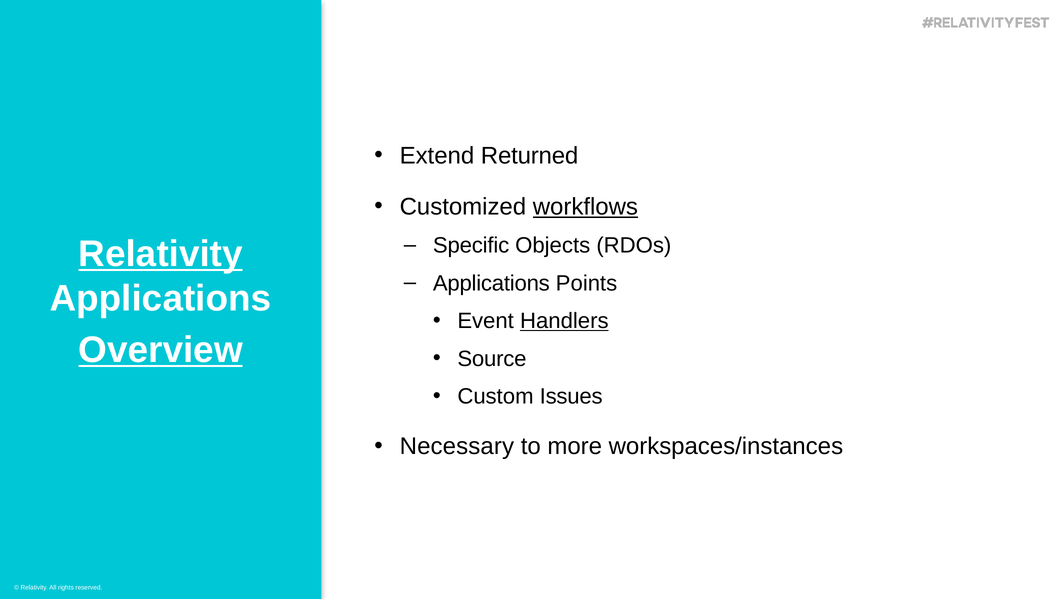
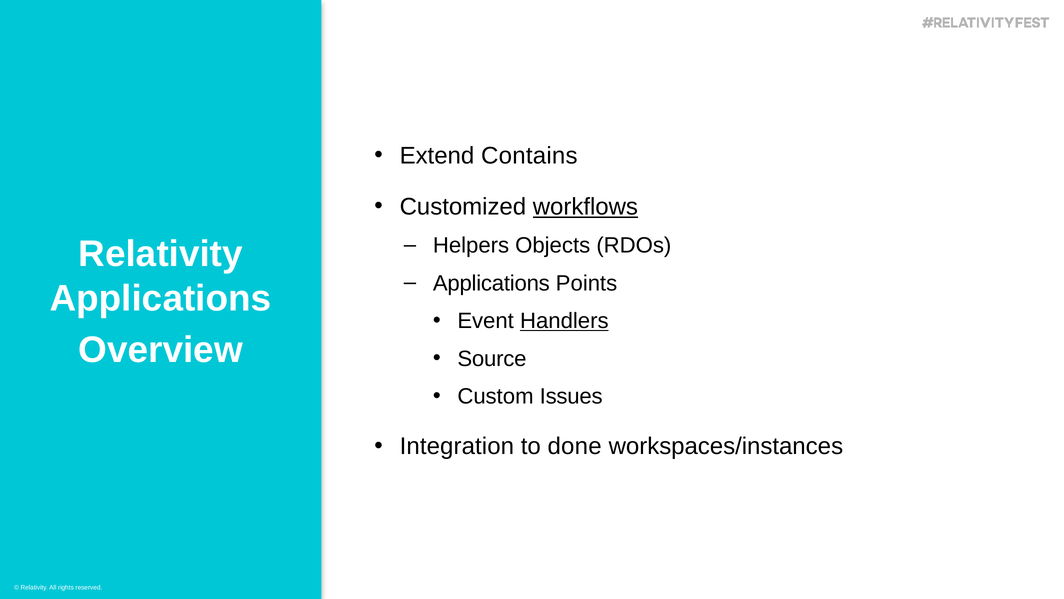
Returned: Returned -> Contains
Specific: Specific -> Helpers
Relativity at (161, 254) underline: present -> none
Overview underline: present -> none
Necessary: Necessary -> Integration
more: more -> done
